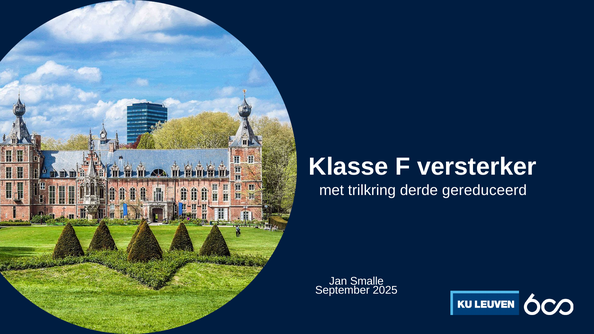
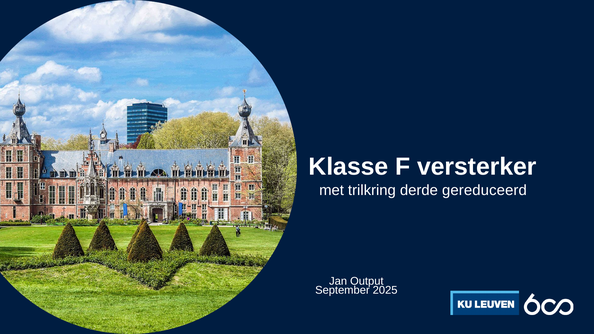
Smalle: Smalle -> Output
